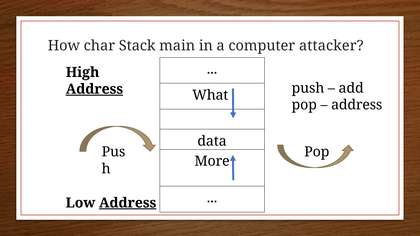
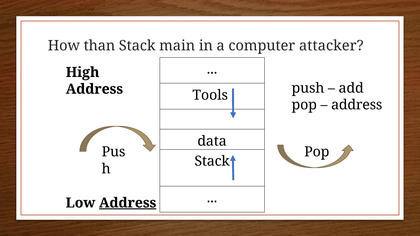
char: char -> than
Address at (94, 89) underline: present -> none
What: What -> Tools
More at (212, 161): More -> Stack
